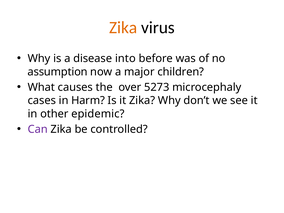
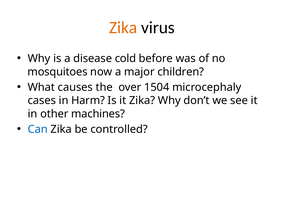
into: into -> cold
assumption: assumption -> mosquitoes
5273: 5273 -> 1504
epidemic: epidemic -> machines
Can colour: purple -> blue
